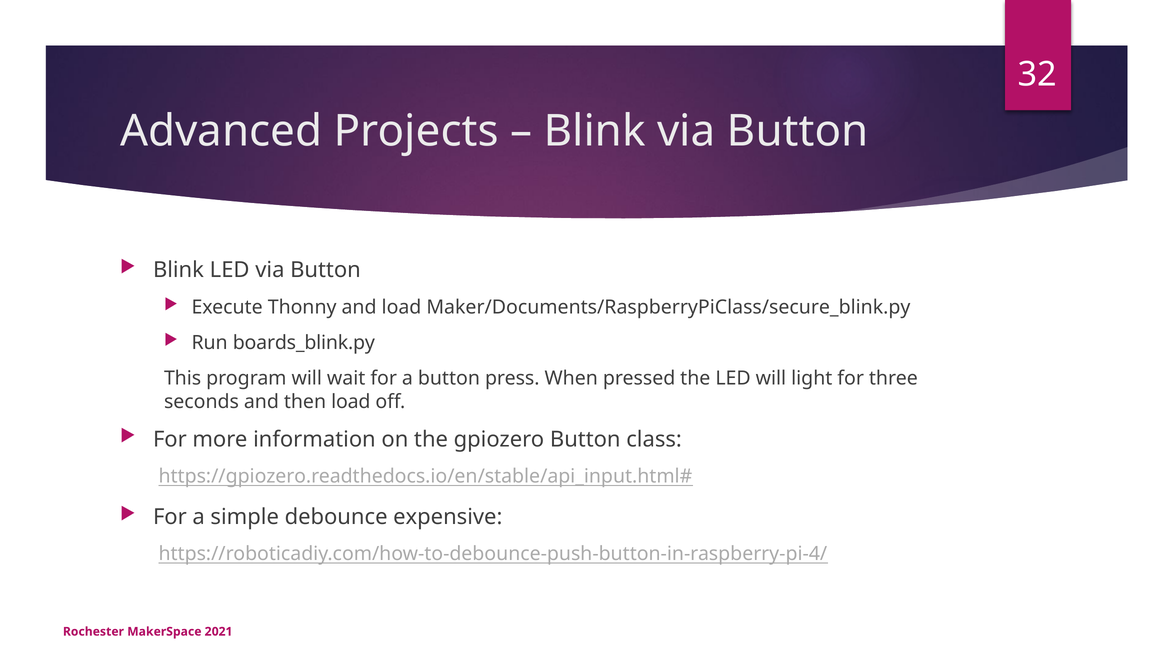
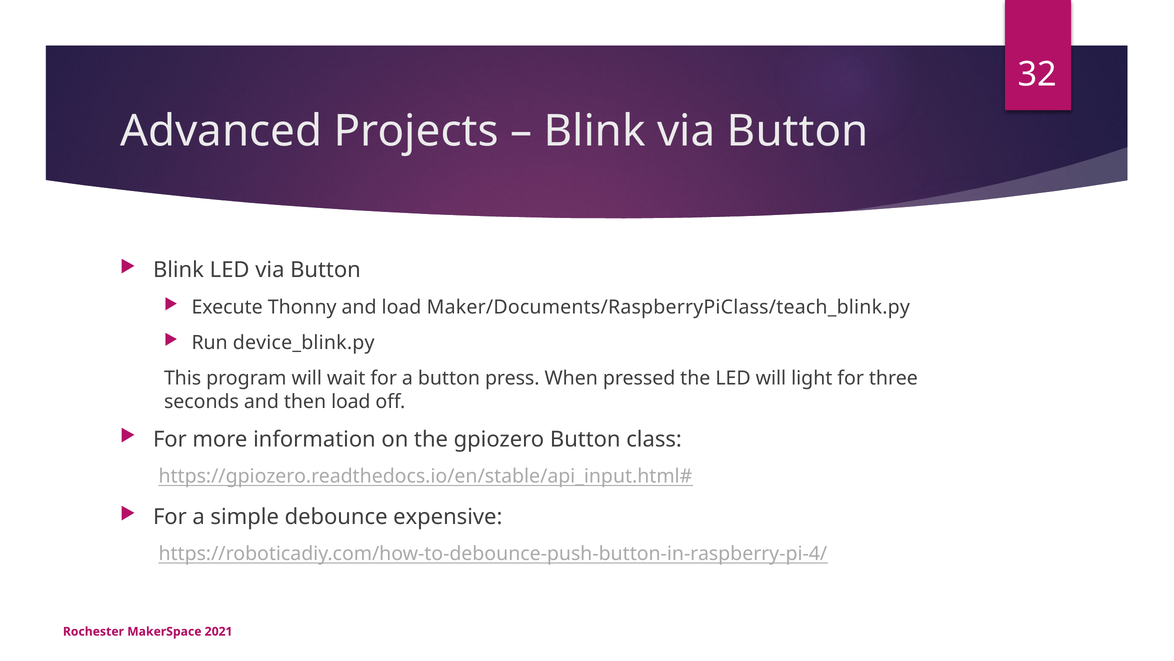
Maker/Documents/RaspberryPiClass/secure_blink.py: Maker/Documents/RaspberryPiClass/secure_blink.py -> Maker/Documents/RaspberryPiClass/teach_blink.py
boards_blink.py: boards_blink.py -> device_blink.py
